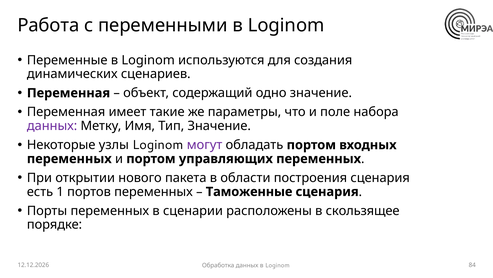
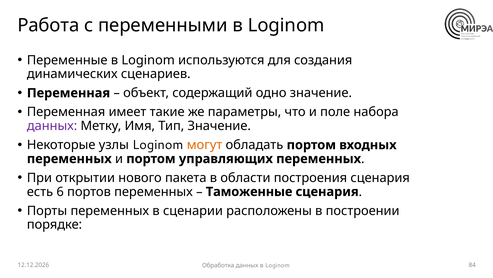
могут colour: purple -> orange
1: 1 -> 6
скользящее: скользящее -> построении
